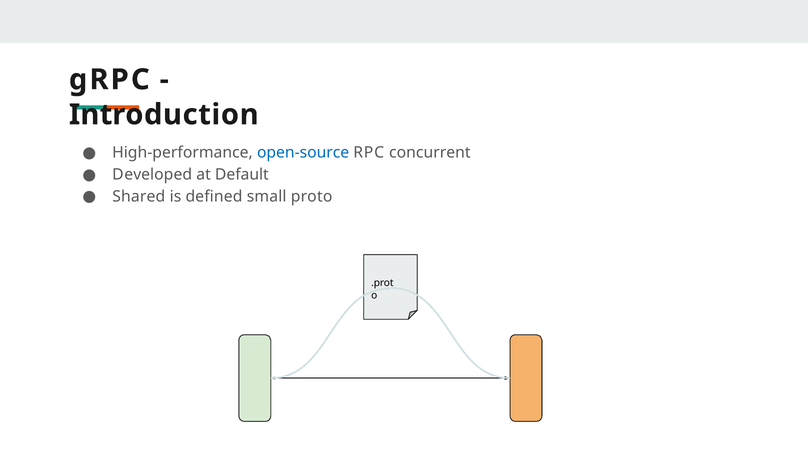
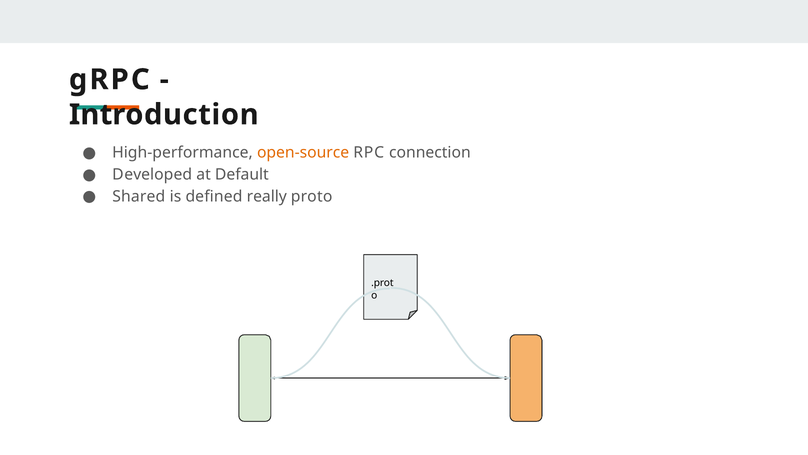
open-source colour: blue -> orange
concurrent: concurrent -> connection
small: small -> really
